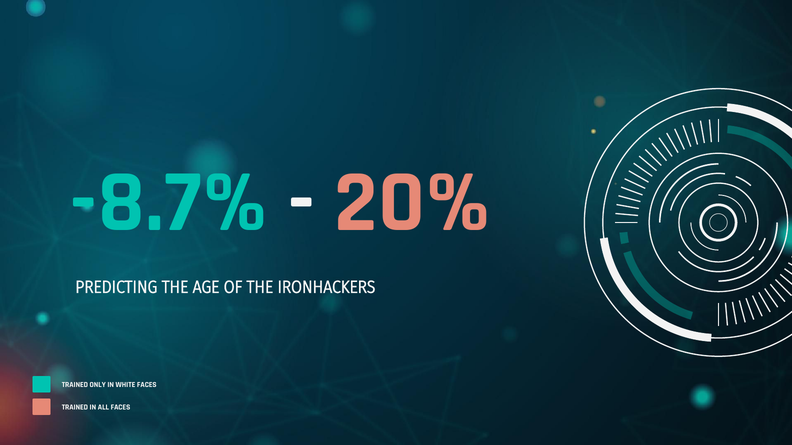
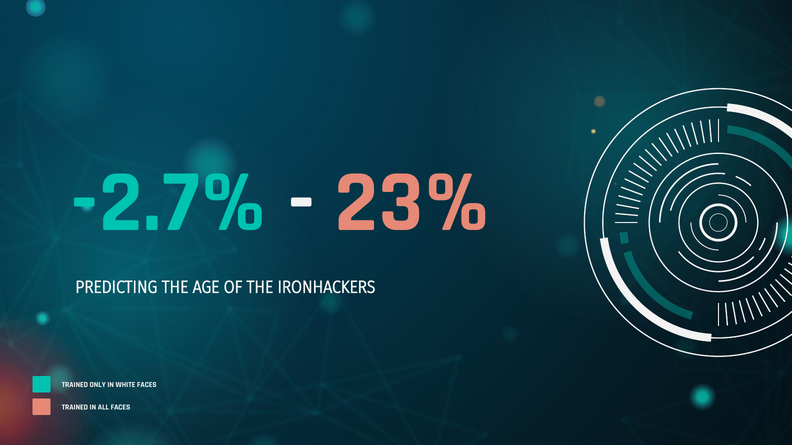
-8.7%: -8.7% -> -2.7%
20%: 20% -> 23%
